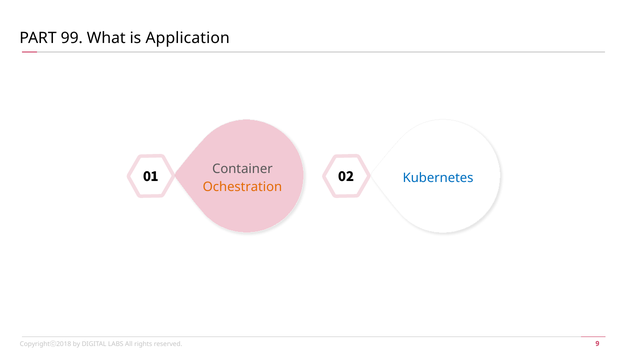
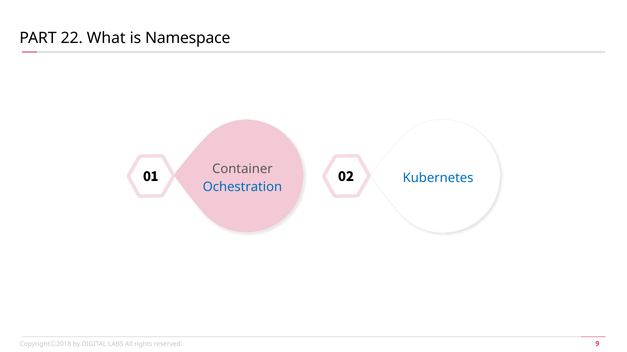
99: 99 -> 22
Application: Application -> Namespace
Ochestration colour: orange -> blue
